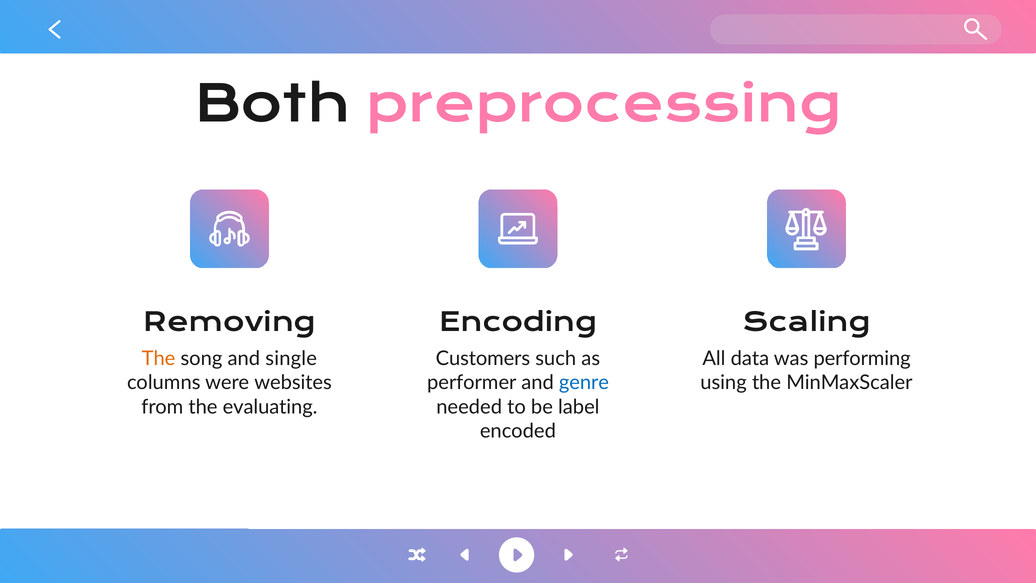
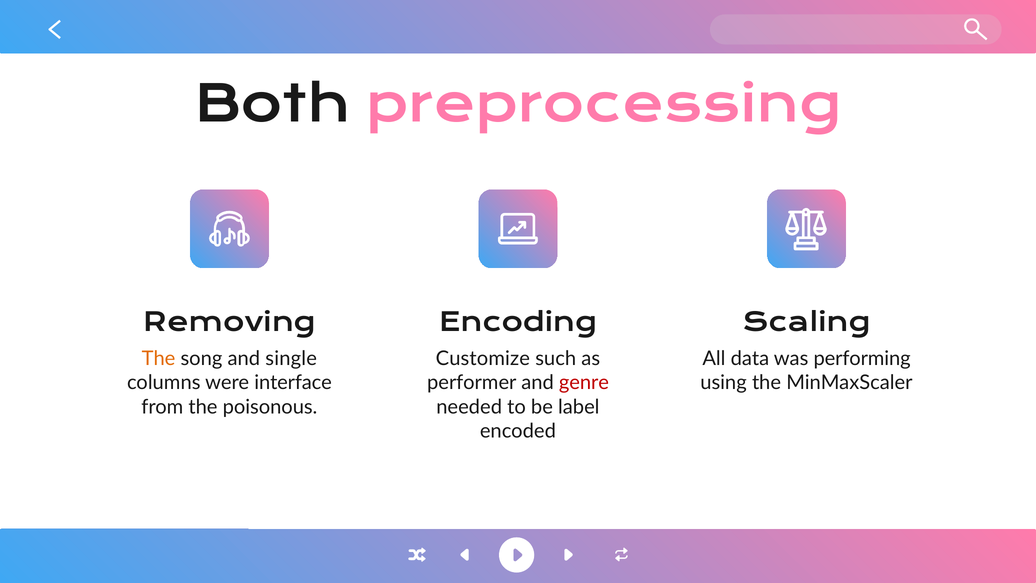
Customers: Customers -> Customize
websites: websites -> interface
genre colour: blue -> red
evaluating: evaluating -> poisonous
